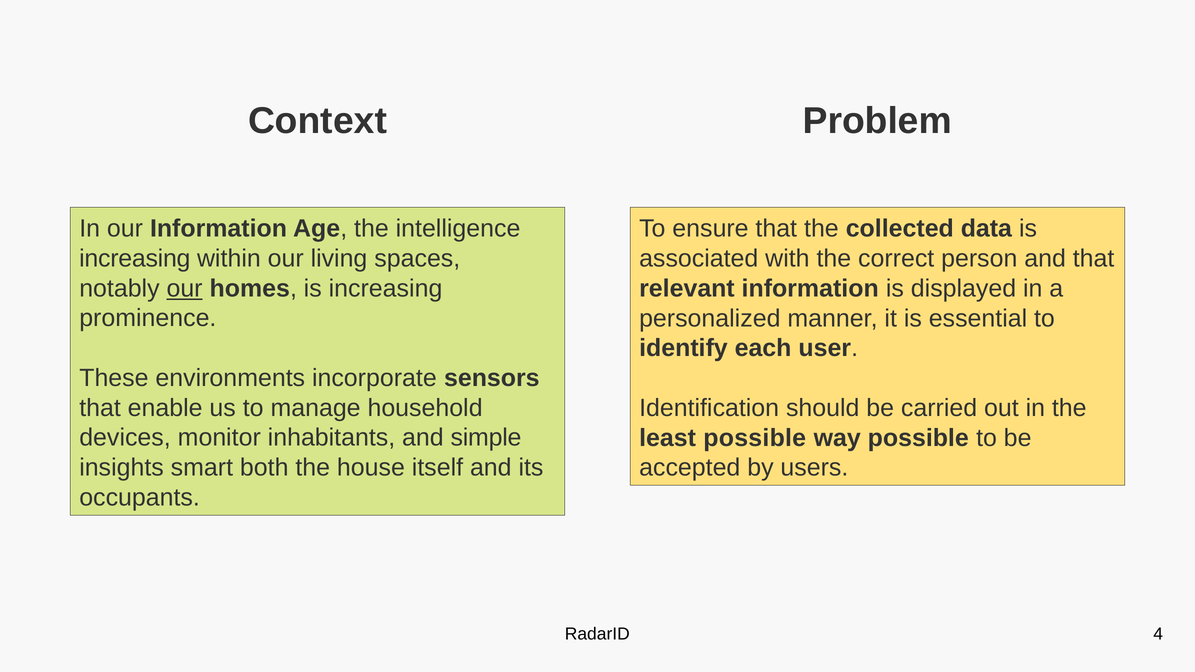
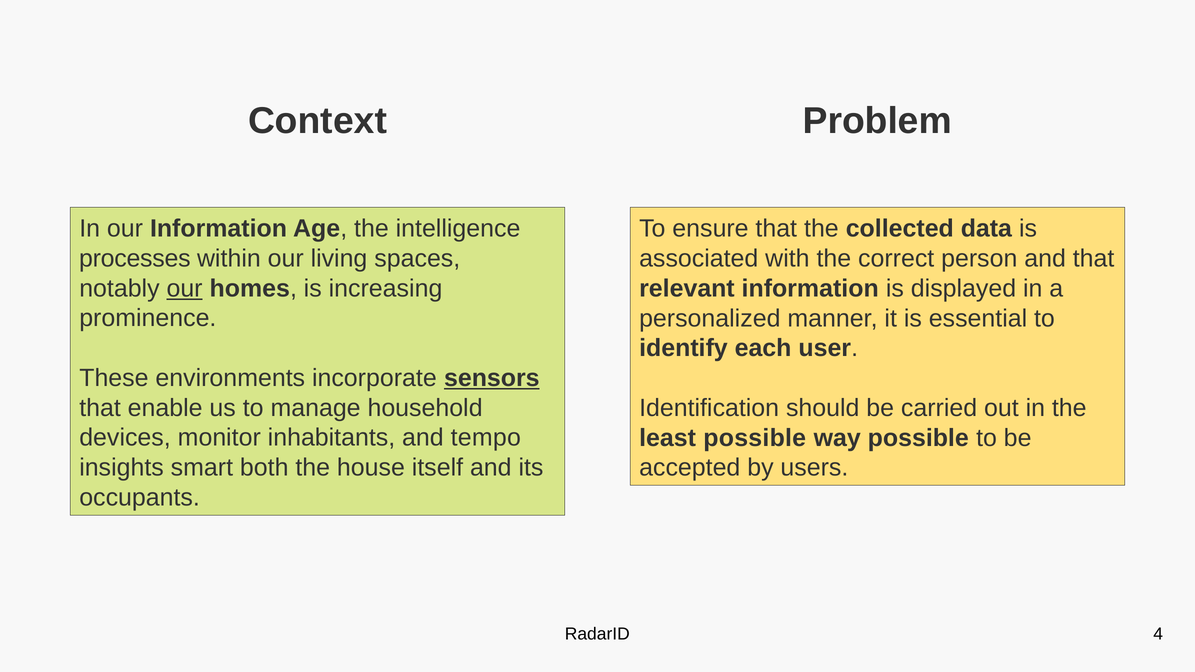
increasing at (135, 259): increasing -> processes
sensors underline: none -> present
simple: simple -> tempo
